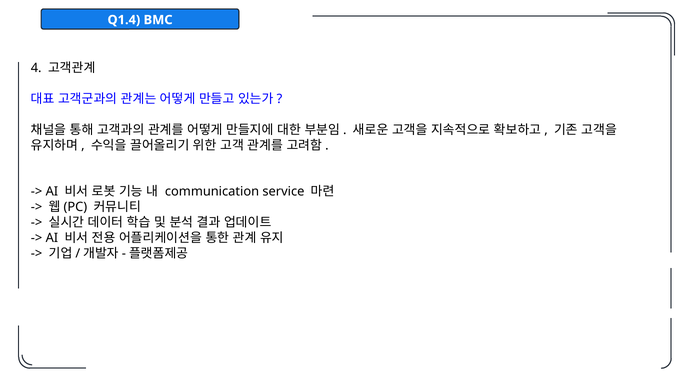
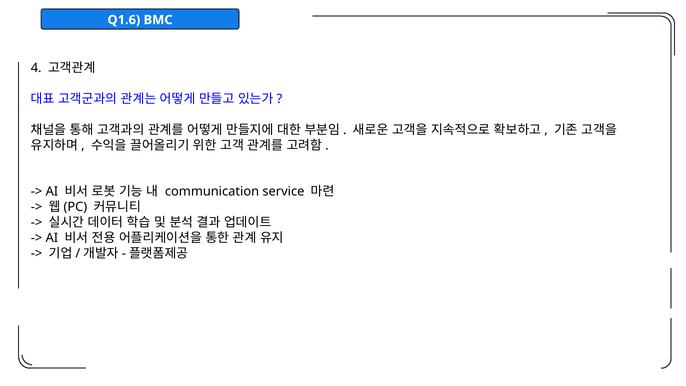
Q1.4: Q1.4 -> Q1.6
